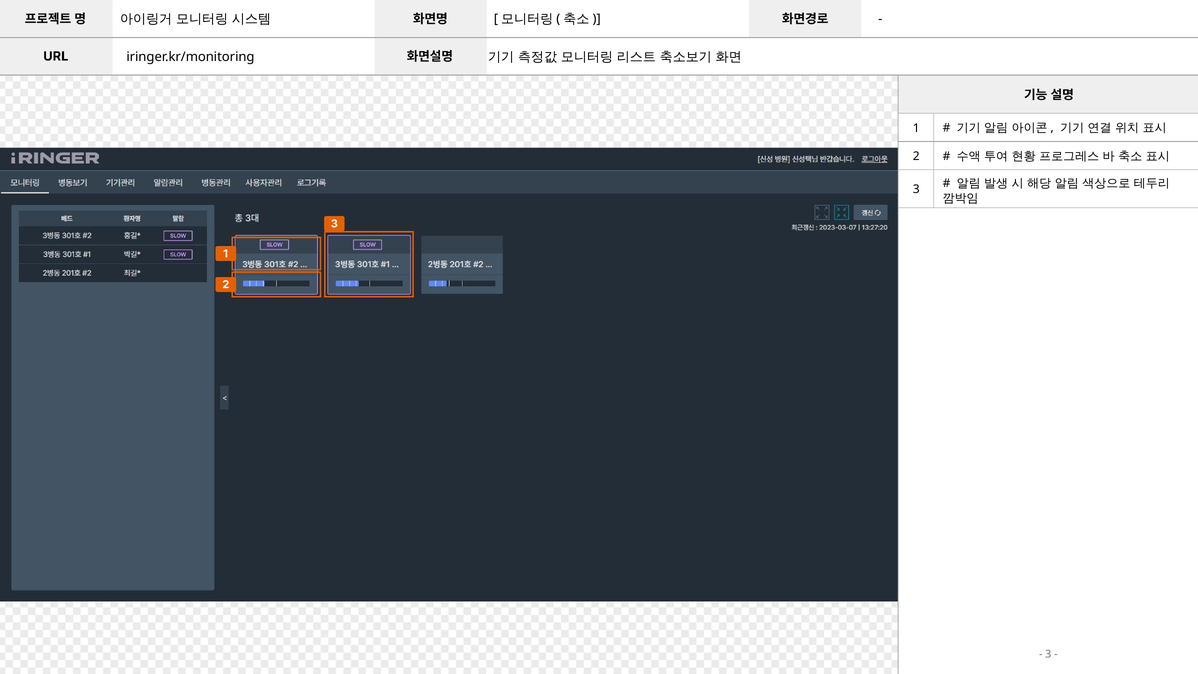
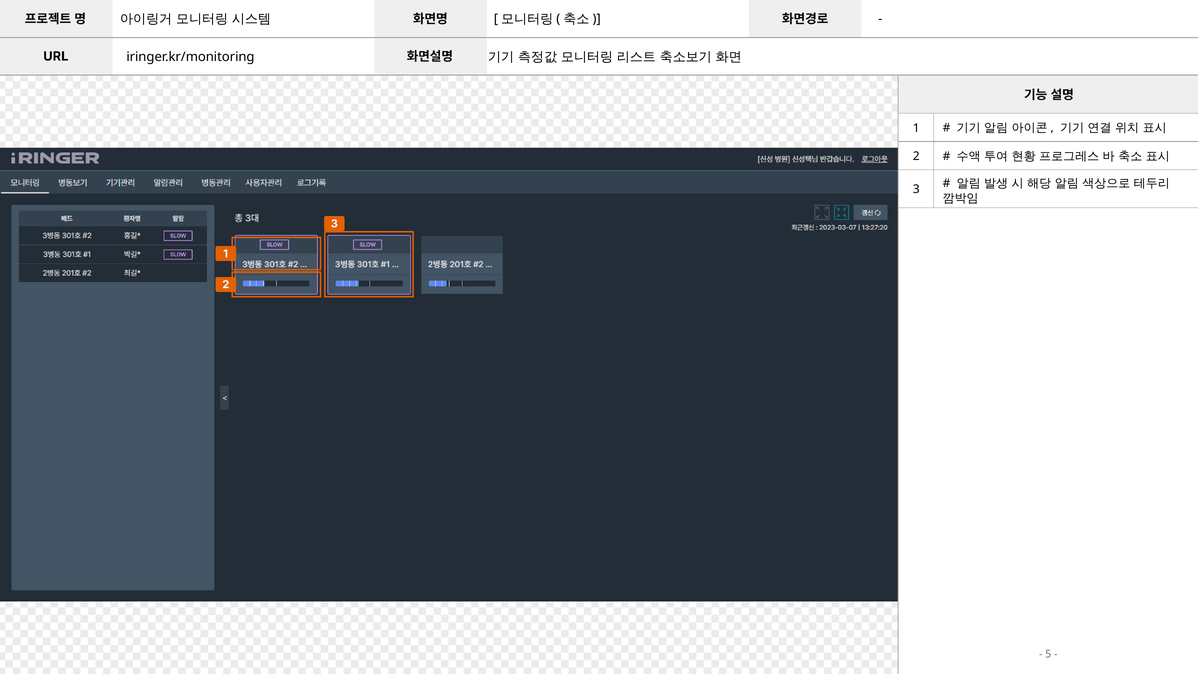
3 at (1048, 654): 3 -> 5
